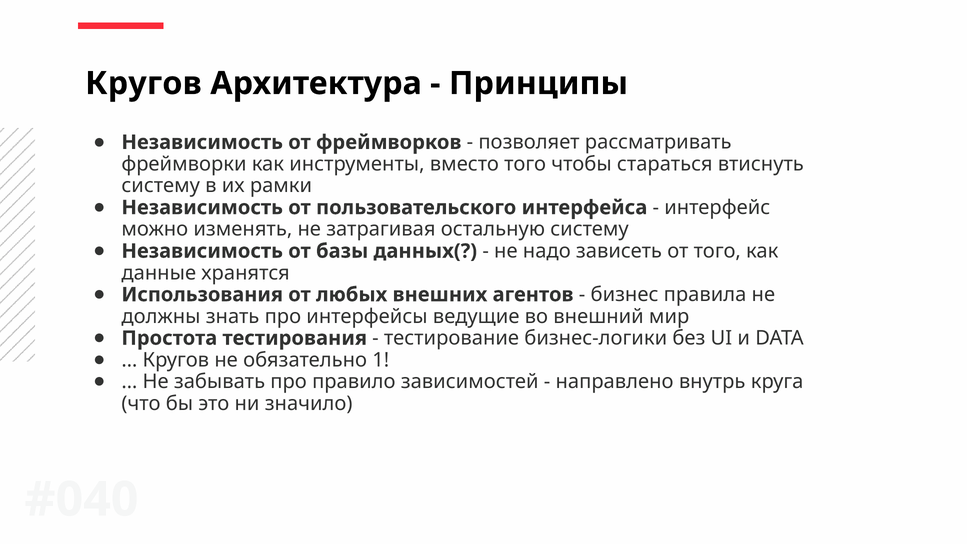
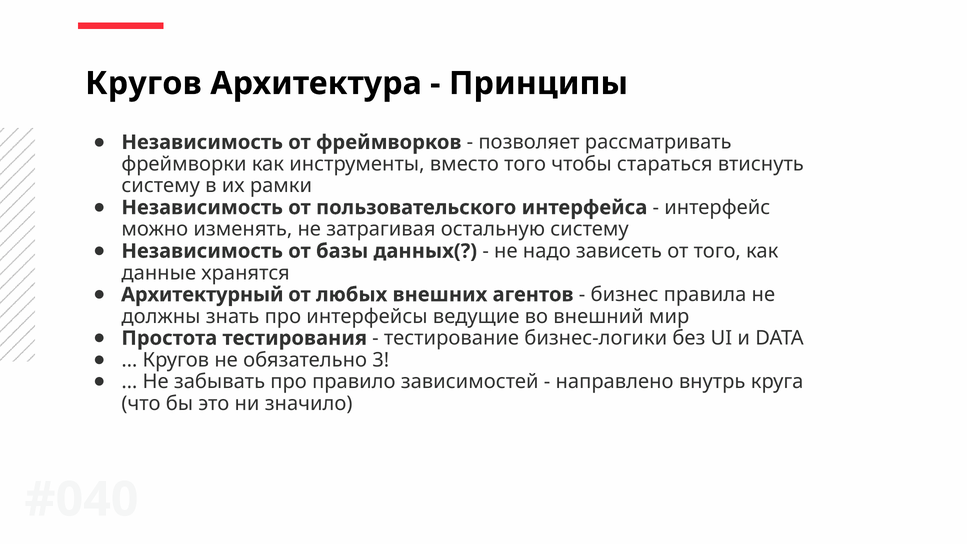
Использования: Использования -> Архитектурный
1: 1 -> 3
